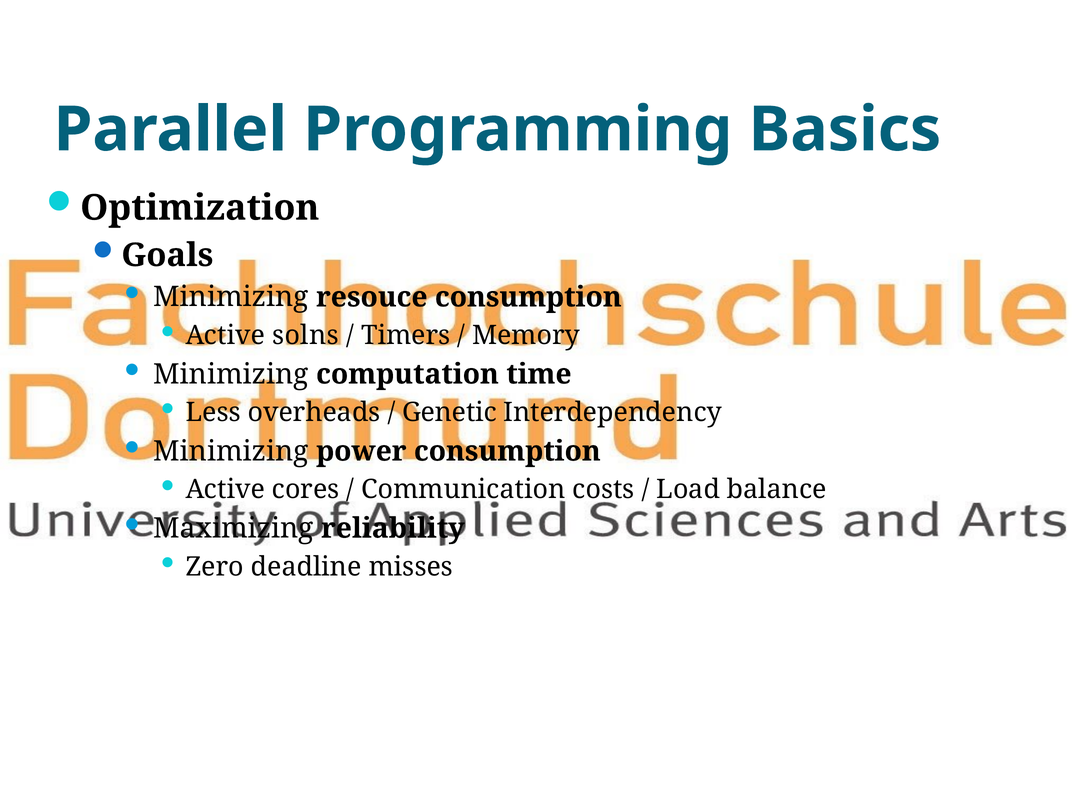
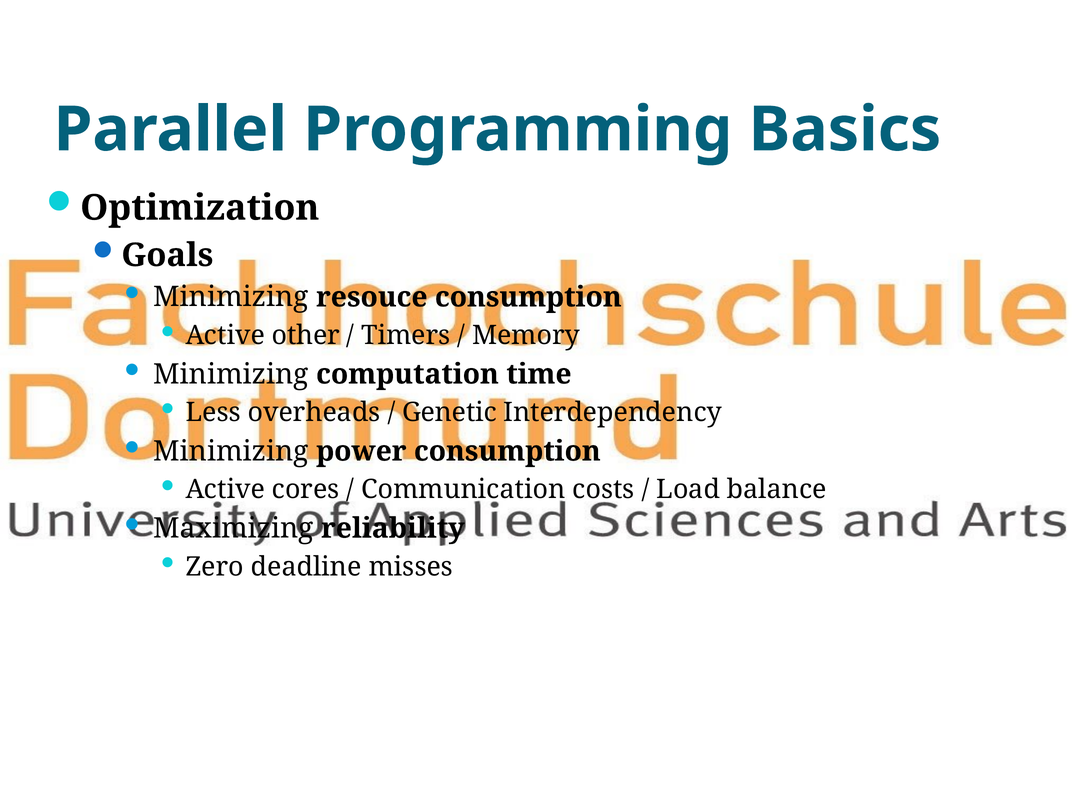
solns: solns -> other
